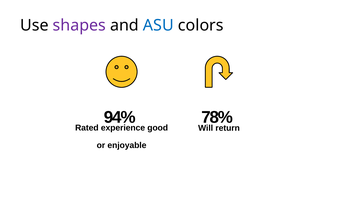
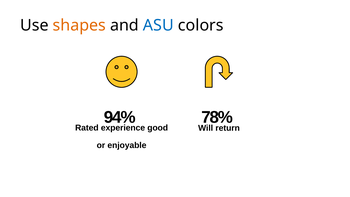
shapes colour: purple -> orange
